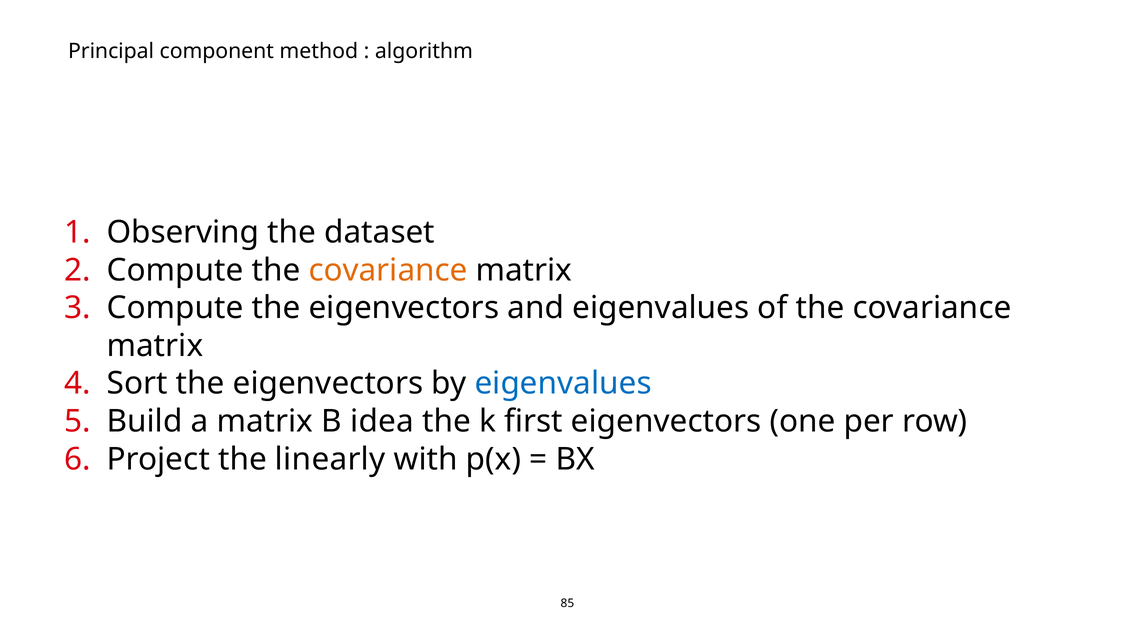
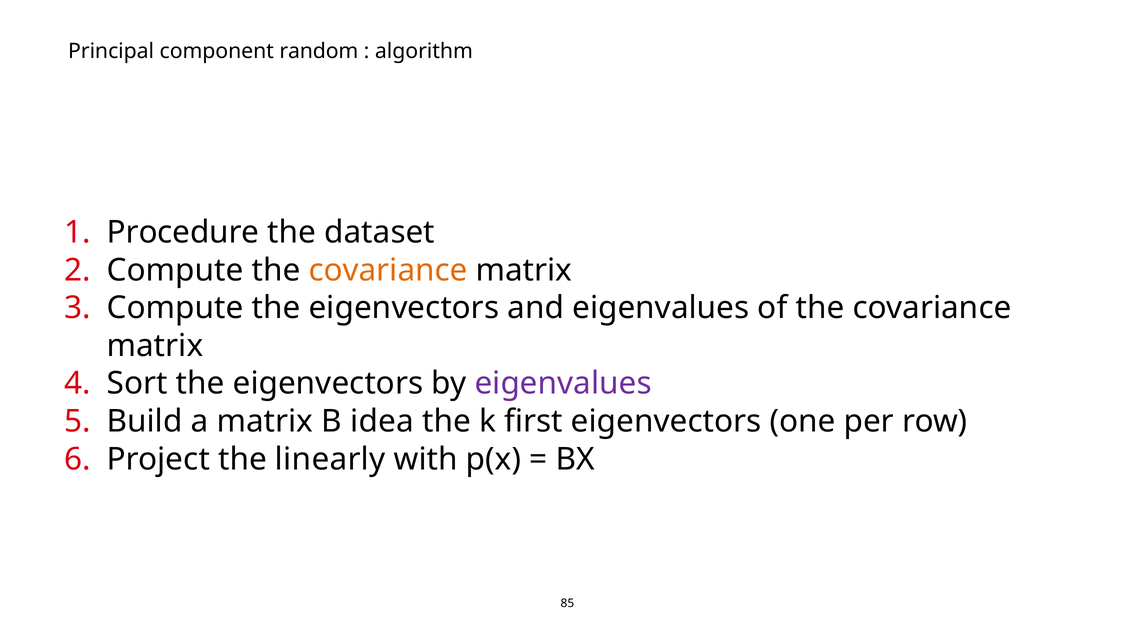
method: method -> random
Observing: Observing -> Procedure
eigenvalues at (563, 384) colour: blue -> purple
